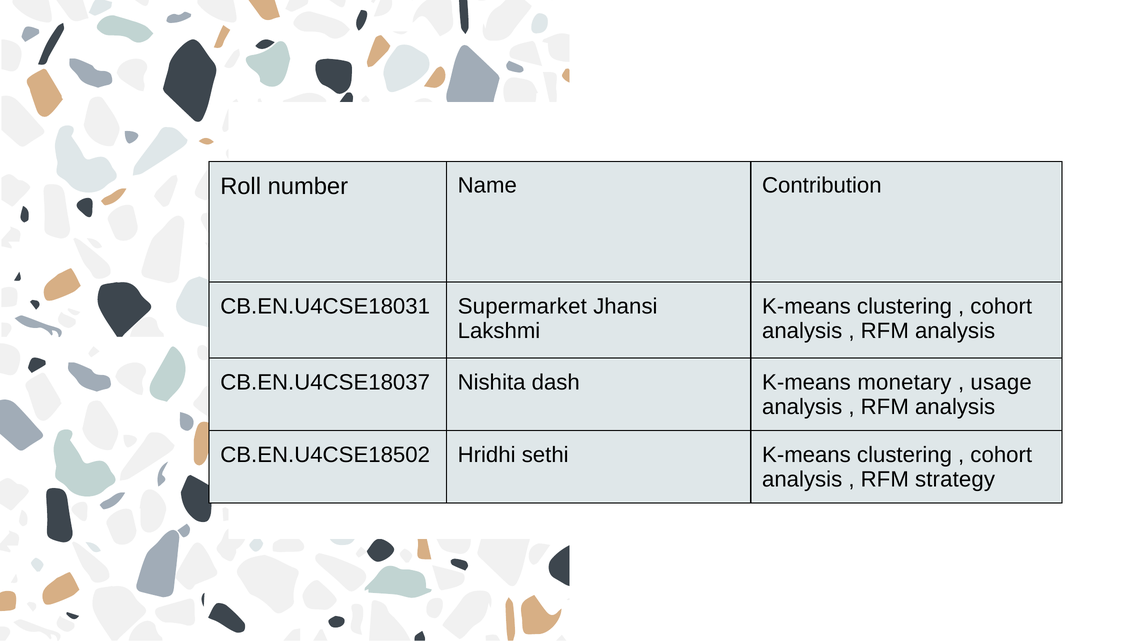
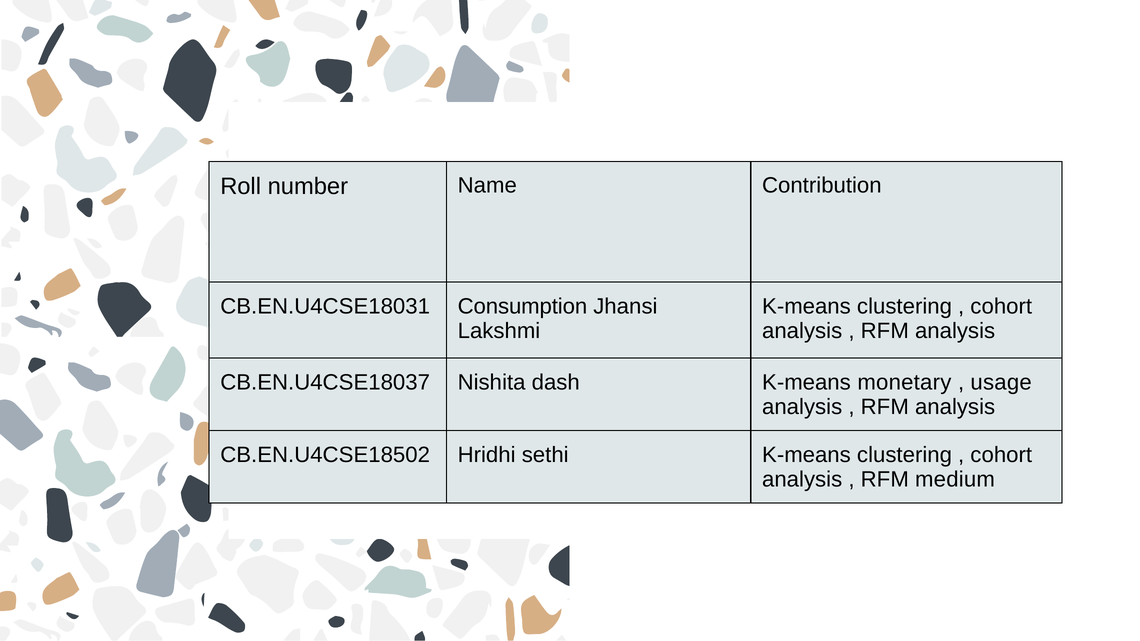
Supermarket: Supermarket -> Consumption
strategy: strategy -> medium
